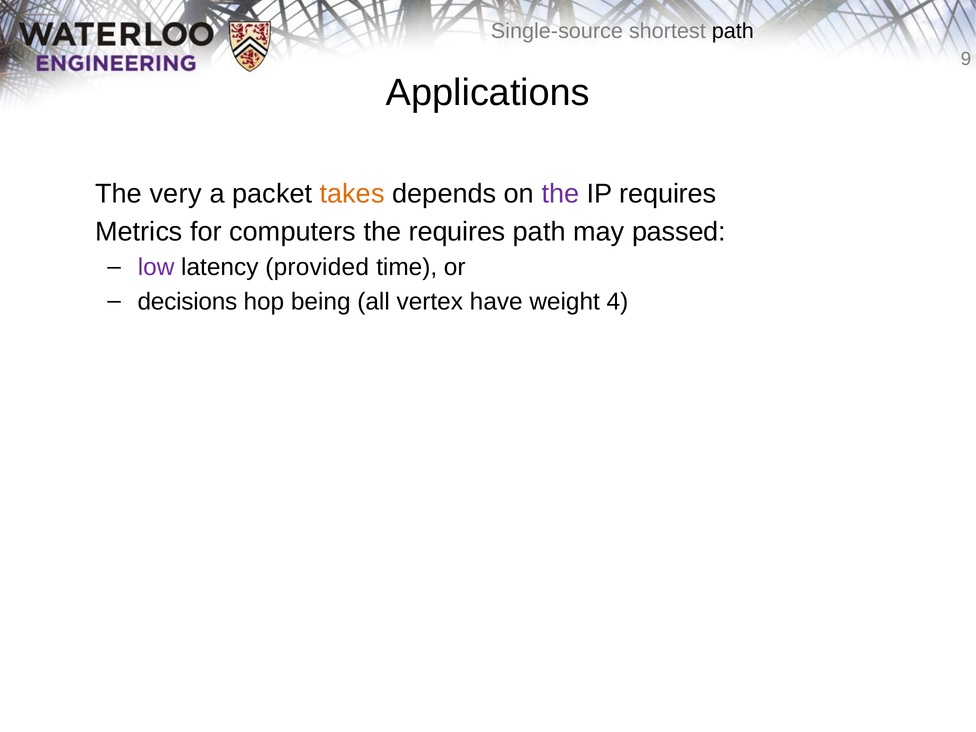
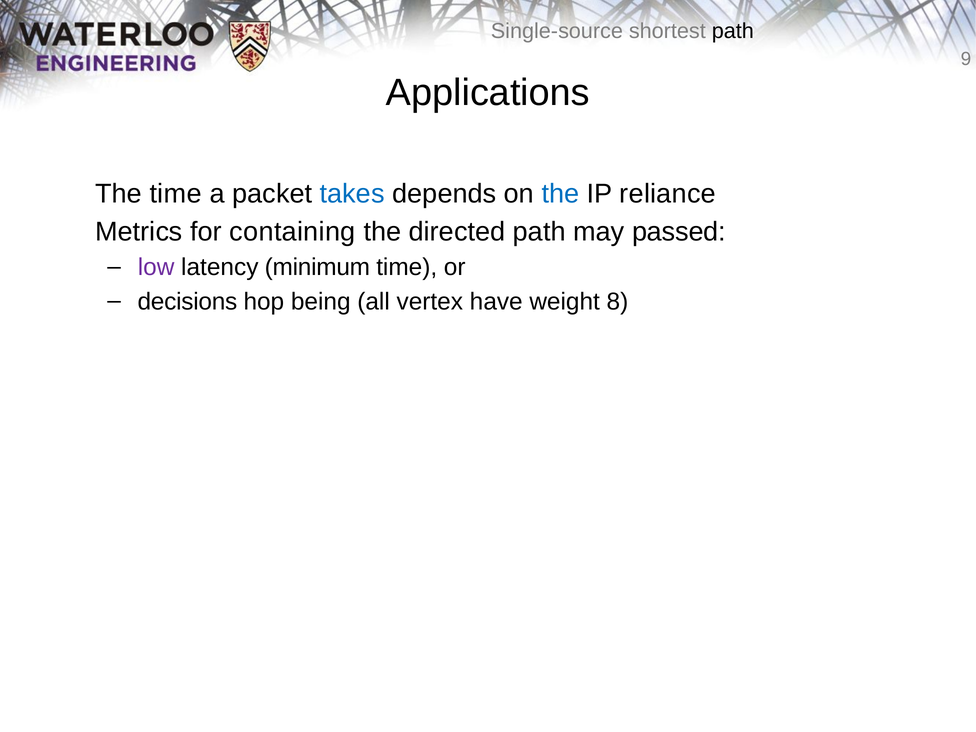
The very: very -> time
takes colour: orange -> blue
the at (560, 194) colour: purple -> blue
IP requires: requires -> reliance
computers: computers -> containing
the requires: requires -> directed
provided: provided -> minimum
4: 4 -> 8
